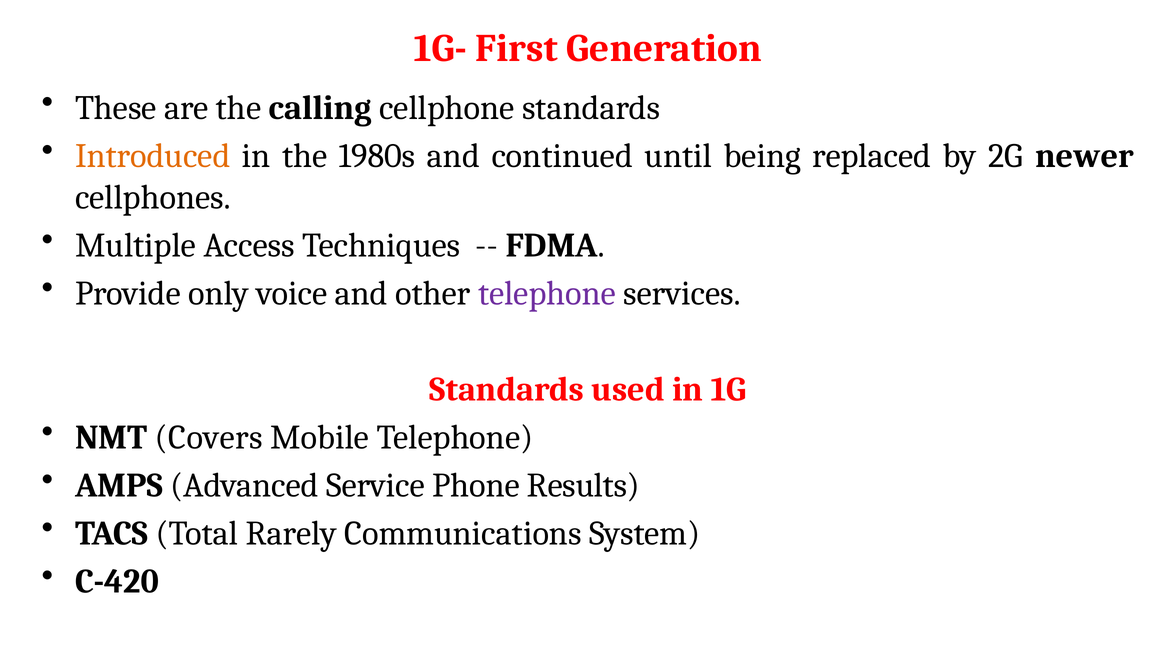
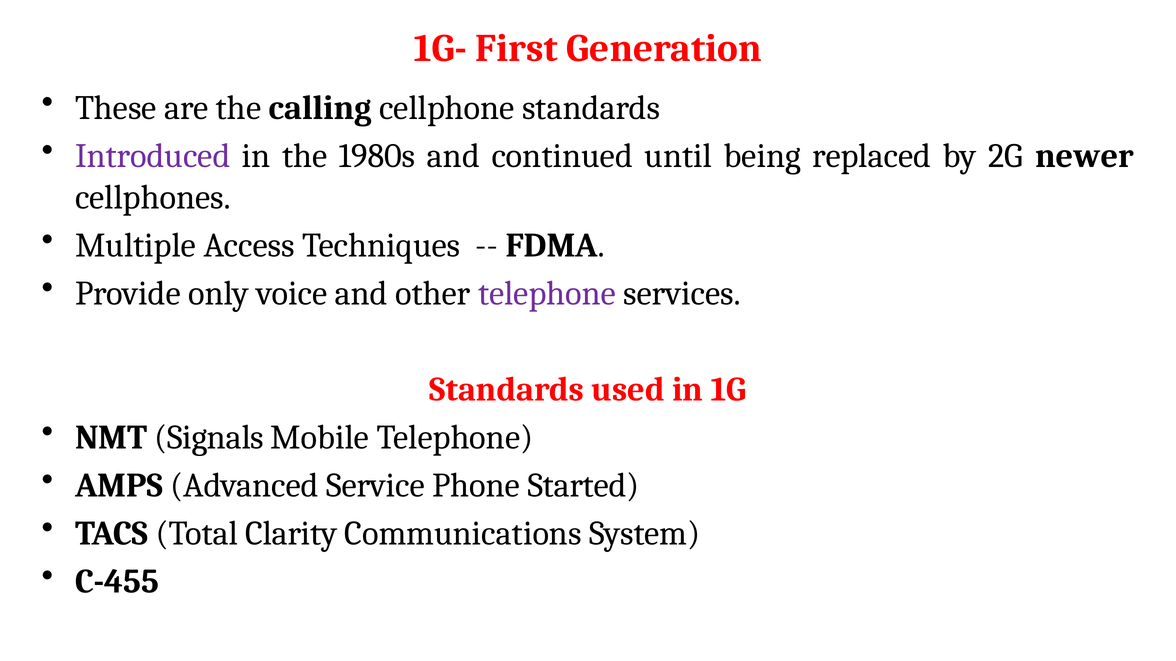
Introduced colour: orange -> purple
Covers: Covers -> Signals
Results: Results -> Started
Rarely: Rarely -> Clarity
C-420: C-420 -> C-455
